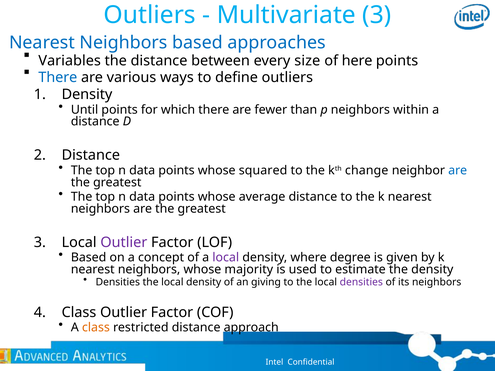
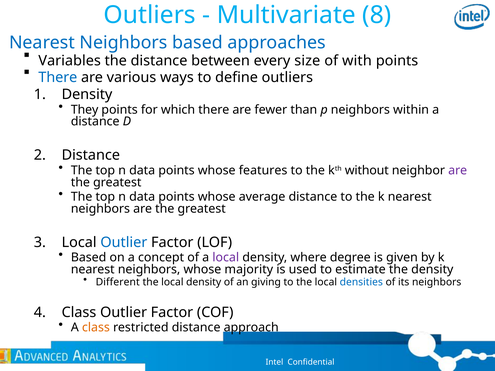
Multivariate 3: 3 -> 8
here: here -> with
Until: Until -> They
squared: squared -> features
change: change -> without
are at (458, 171) colour: blue -> purple
Outlier at (124, 243) colour: purple -> blue
Densities at (118, 282): Densities -> Different
densities at (361, 282) colour: purple -> blue
